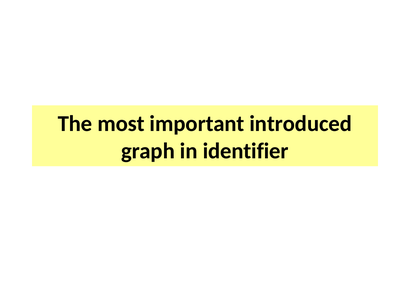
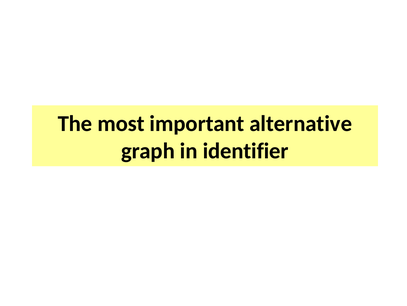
introduced: introduced -> alternative
